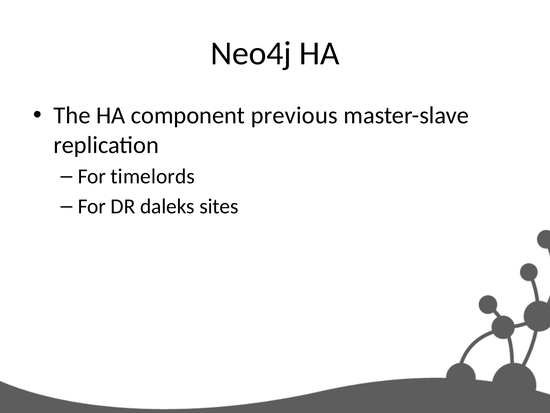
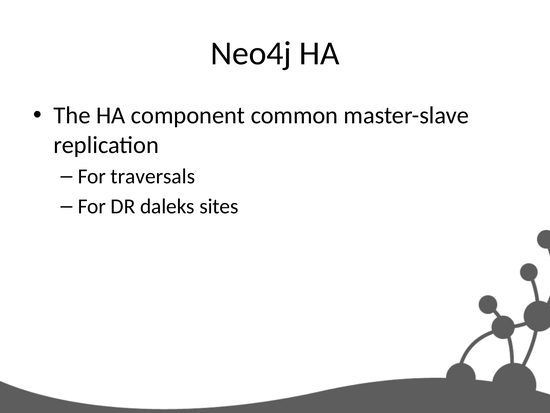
previous: previous -> common
timelords: timelords -> traversals
